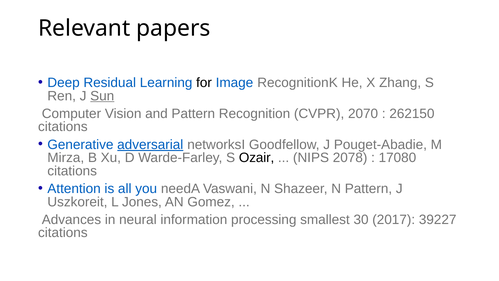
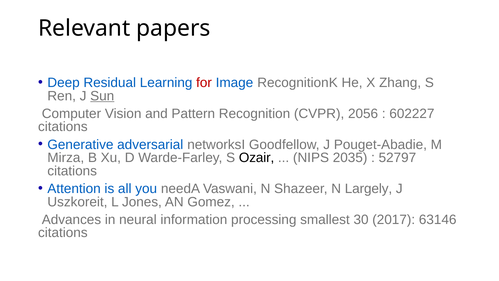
for colour: black -> red
2070: 2070 -> 2056
262150: 262150 -> 602227
adversarial underline: present -> none
2078: 2078 -> 2035
17080: 17080 -> 52797
N Pattern: Pattern -> Largely
39227: 39227 -> 63146
